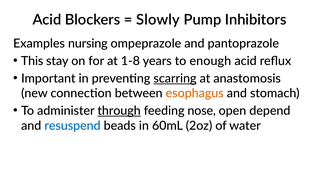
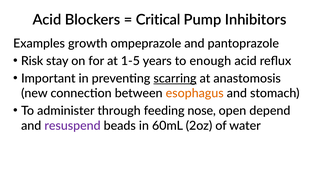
Slowly: Slowly -> Critical
nursing: nursing -> growth
This: This -> Risk
1-8: 1-8 -> 1-5
through underline: present -> none
resuspend colour: blue -> purple
